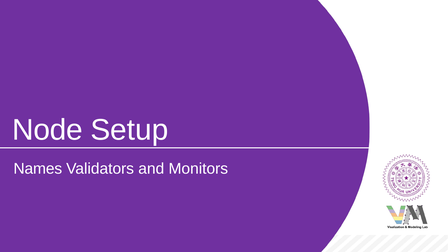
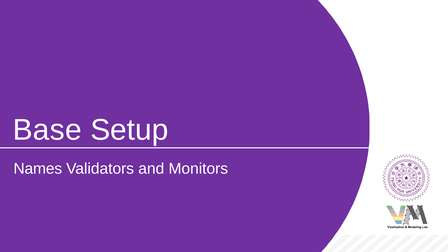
Node: Node -> Base
